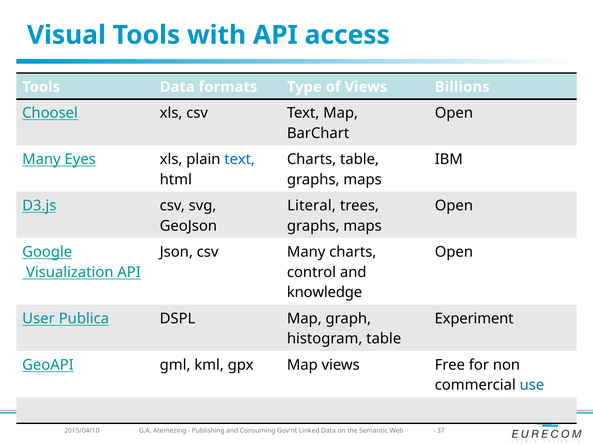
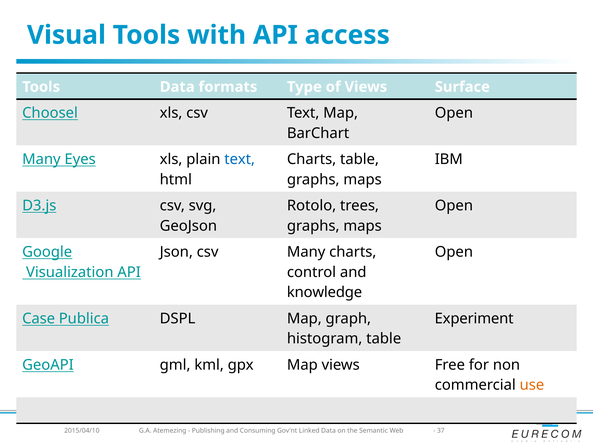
Billions: Billions -> Surface
Literal: Literal -> Rotolo
User: User -> Case
use colour: blue -> orange
